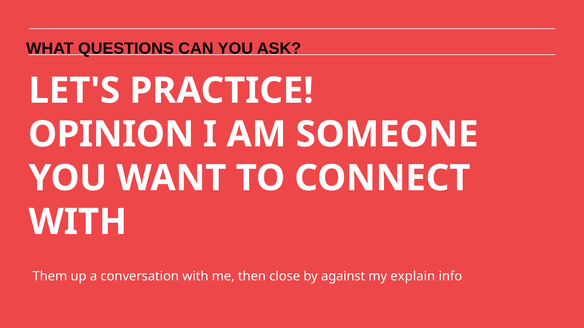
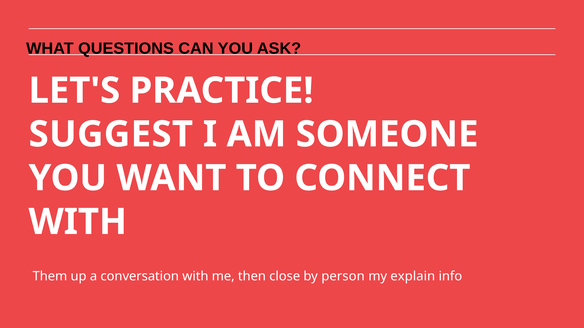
OPINION: OPINION -> SUGGEST
against: against -> person
